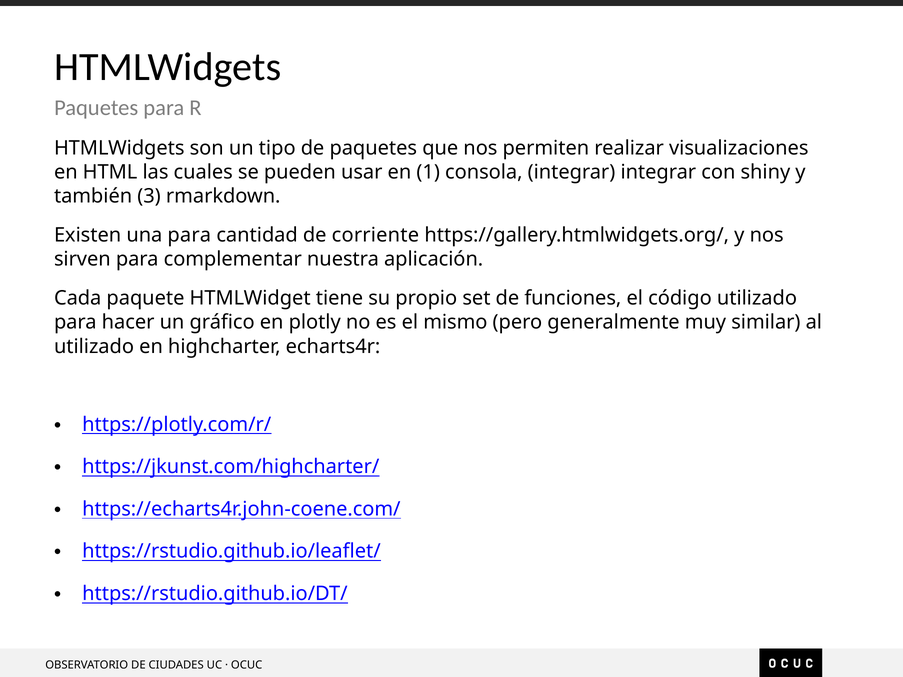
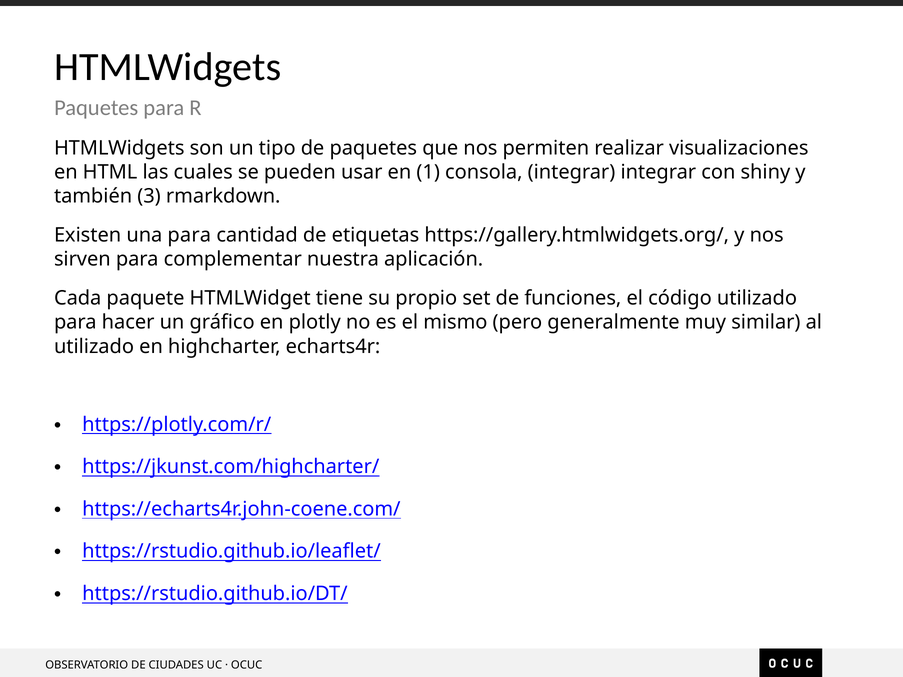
corriente: corriente -> etiquetas
